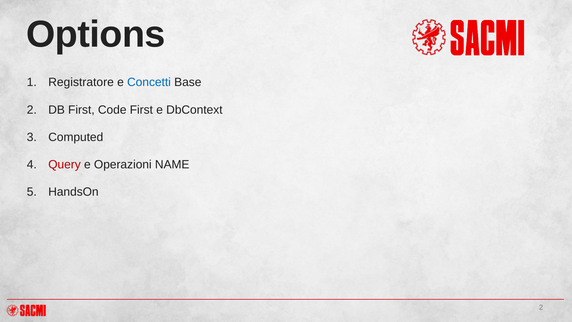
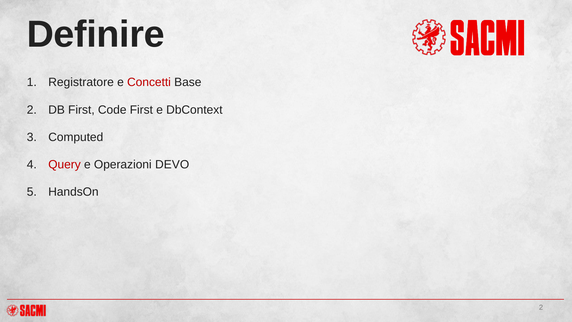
Options: Options -> Definire
Concetti colour: blue -> red
NAME: NAME -> DEVO
